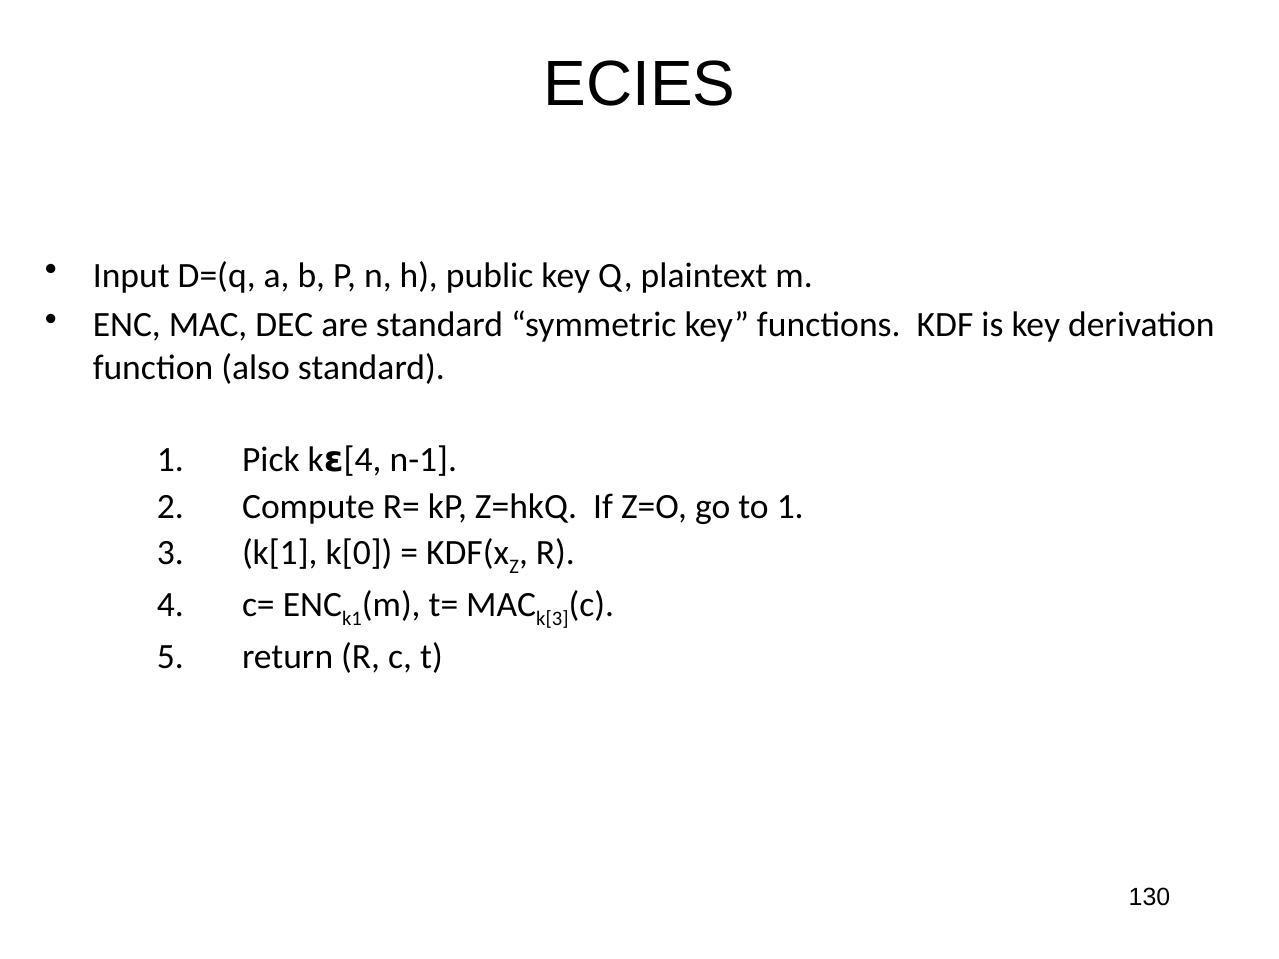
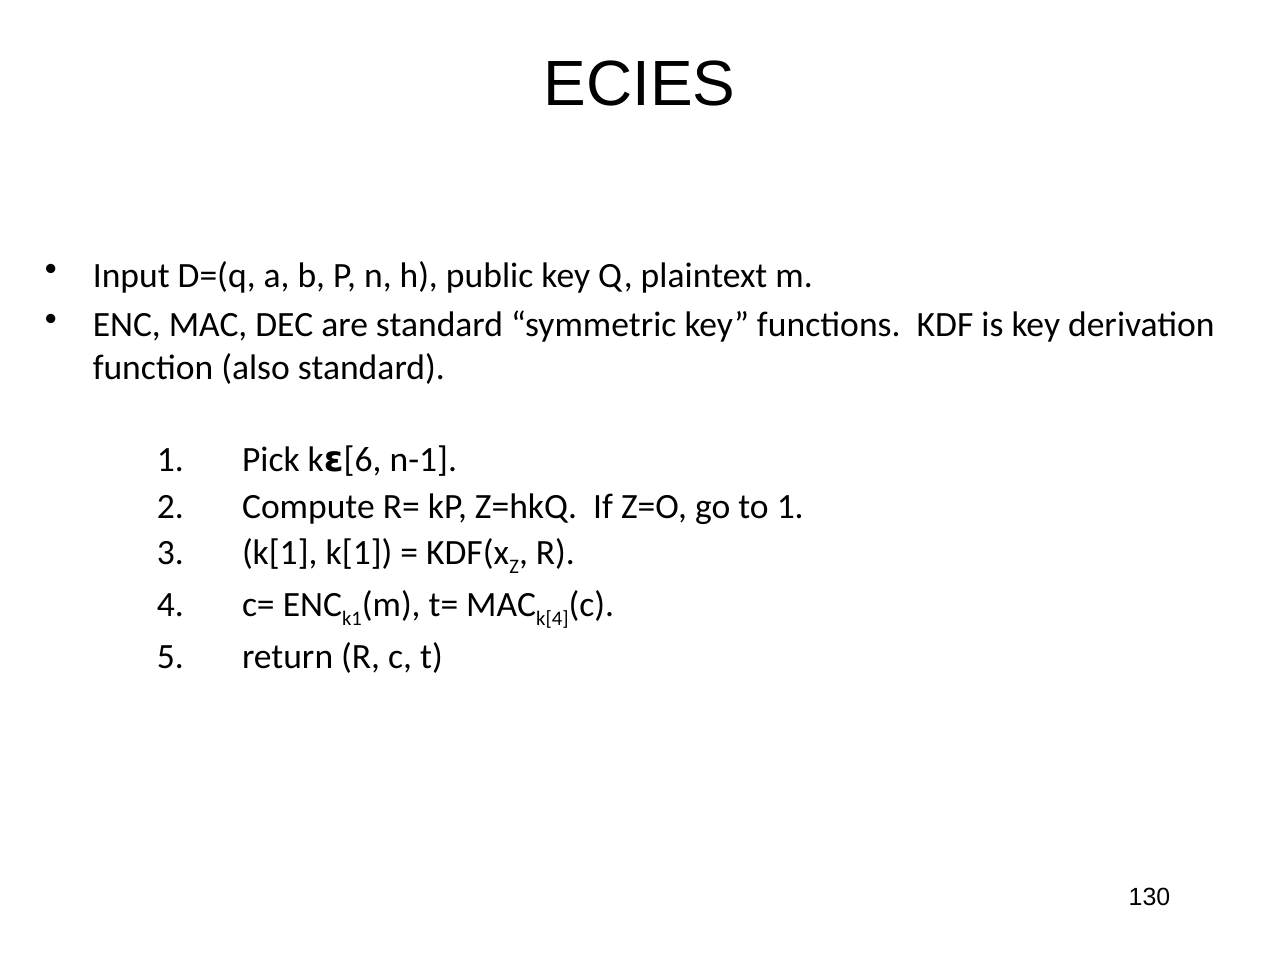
4 at (363, 460): 4 -> 6
k[1 k[0: k[0 -> k[1
k[3: k[3 -> k[4
